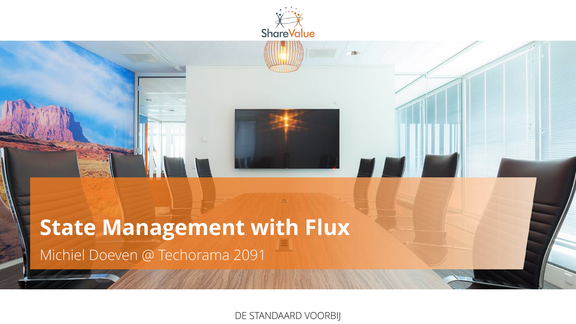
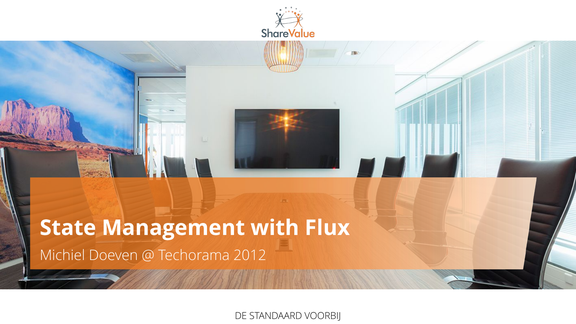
2091: 2091 -> 2012
